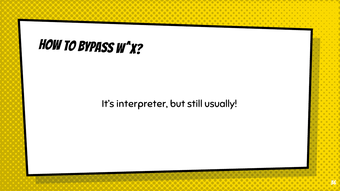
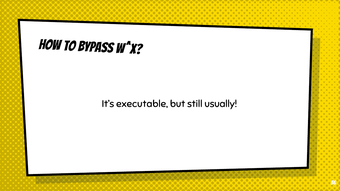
interpreter: interpreter -> executable
